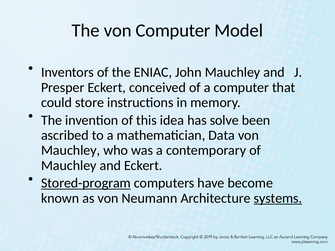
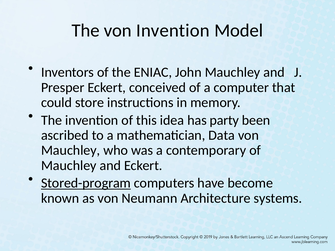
von Computer: Computer -> Invention
solve: solve -> party
systems underline: present -> none
